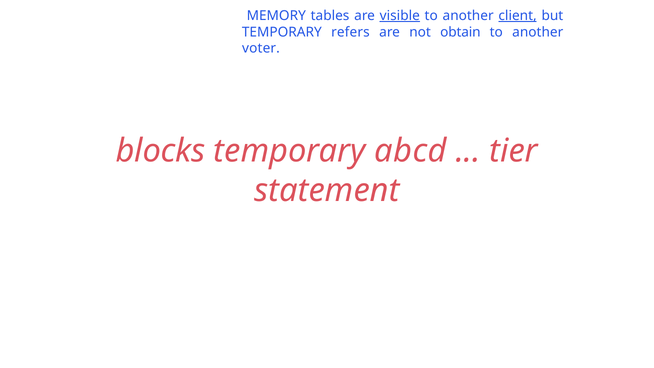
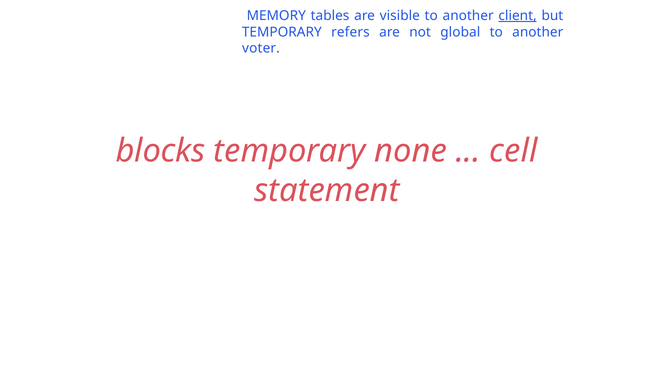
visible underline: present -> none
obtain: obtain -> global
abcd: abcd -> none
tier: tier -> cell
